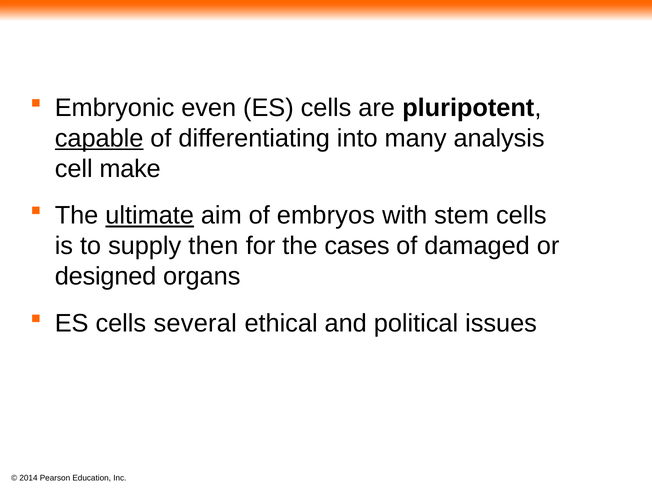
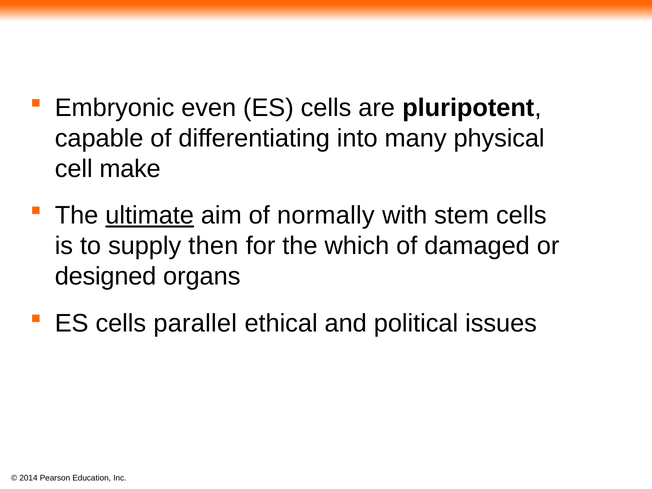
capable underline: present -> none
analysis: analysis -> physical
embryos: embryos -> normally
cases: cases -> which
several: several -> parallel
